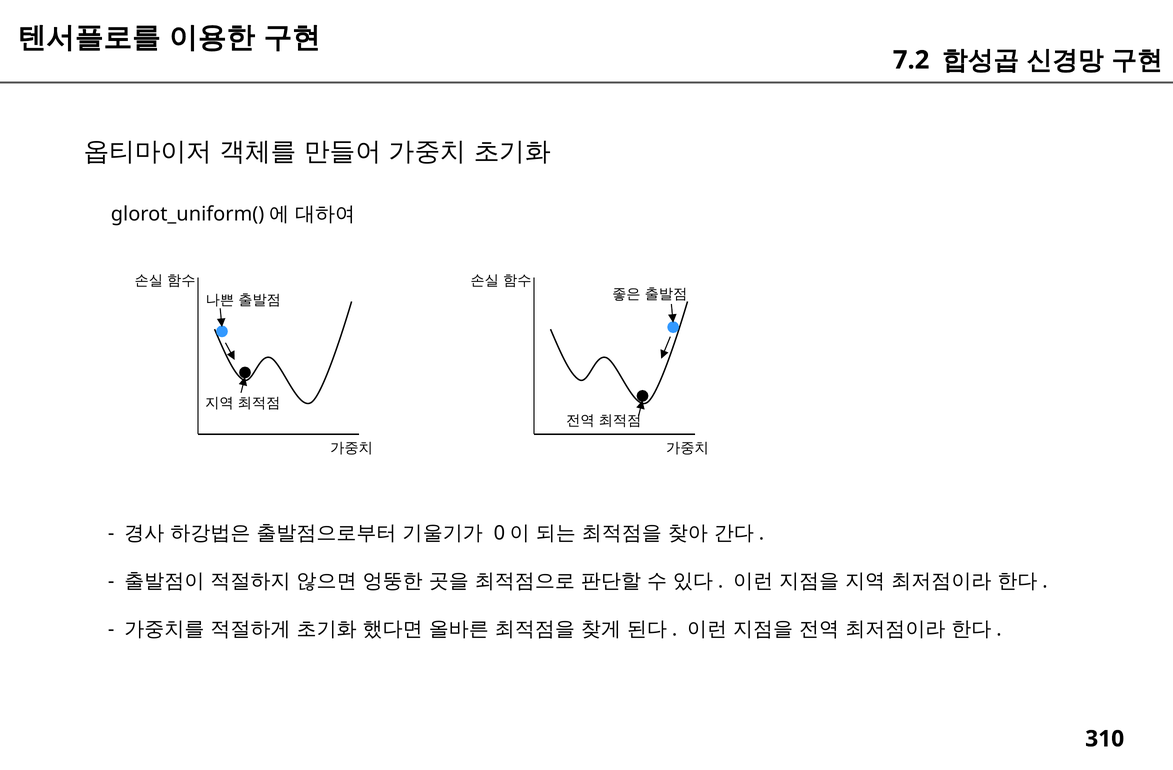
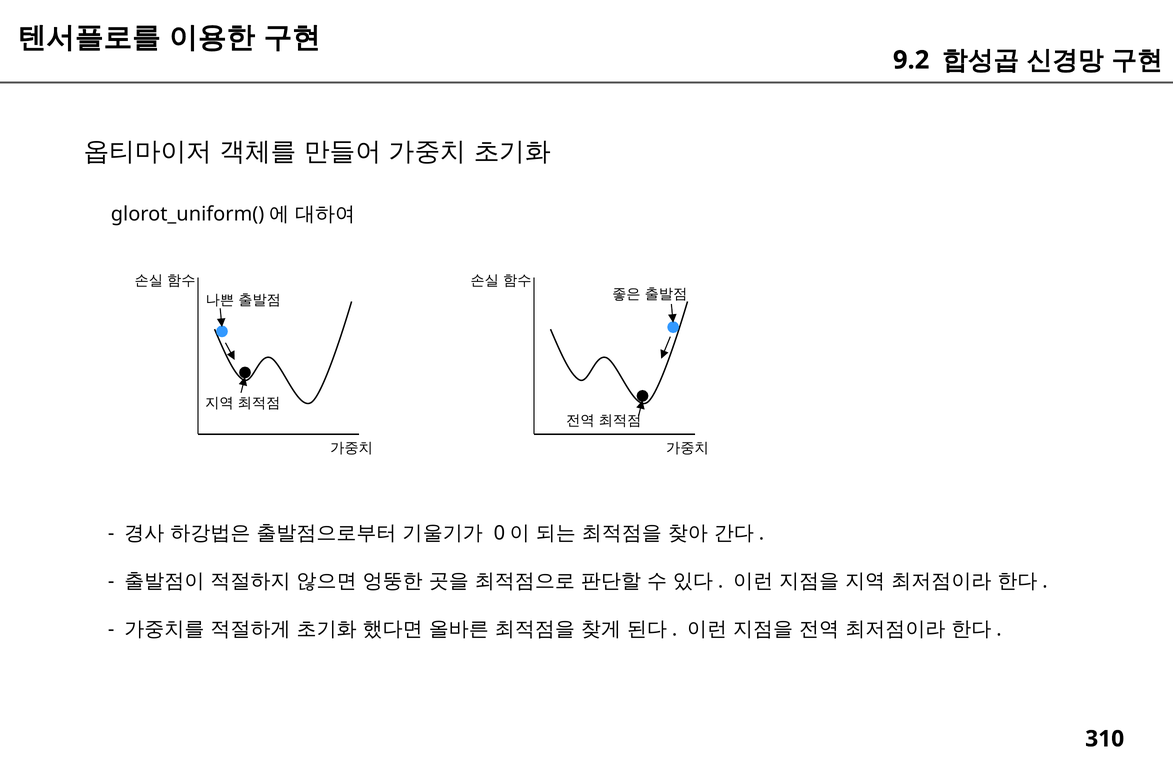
7.2: 7.2 -> 9.2
